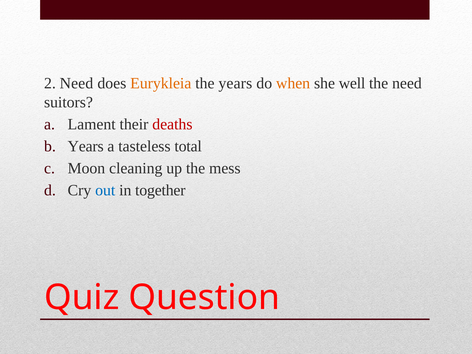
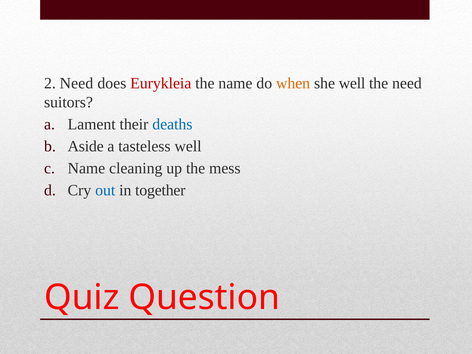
Eurykleia colour: orange -> red
the years: years -> name
deaths colour: red -> blue
Years at (86, 146): Years -> Aside
tasteless total: total -> well
Moon at (86, 168): Moon -> Name
